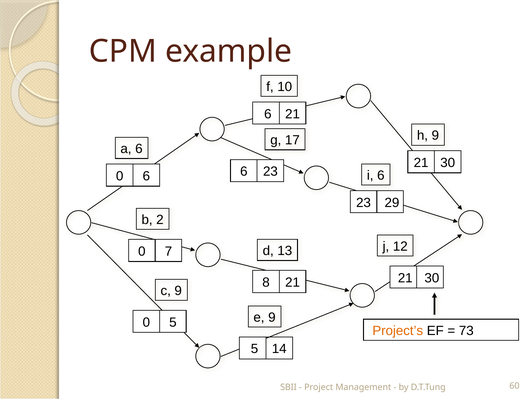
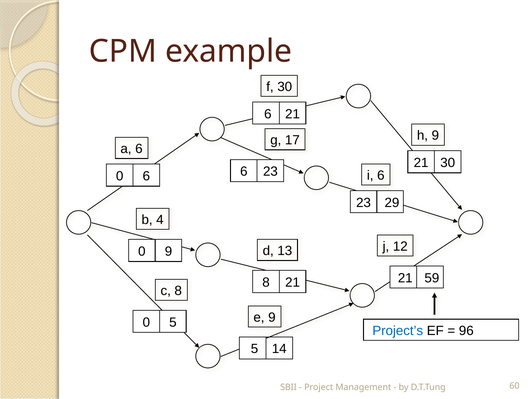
f 10: 10 -> 30
2: 2 -> 4
0 7: 7 -> 9
21 21 30: 30 -> 59
c 9: 9 -> 8
Project’s colour: orange -> blue
73: 73 -> 96
